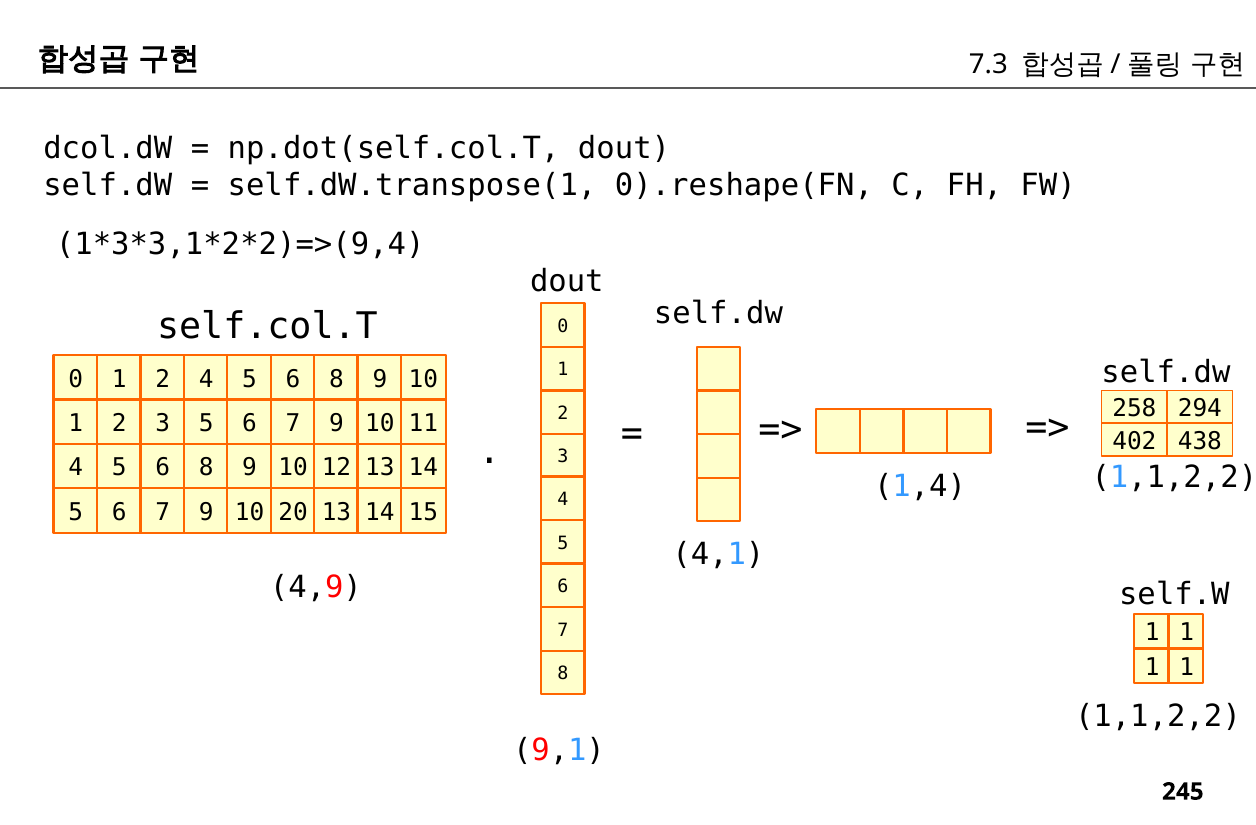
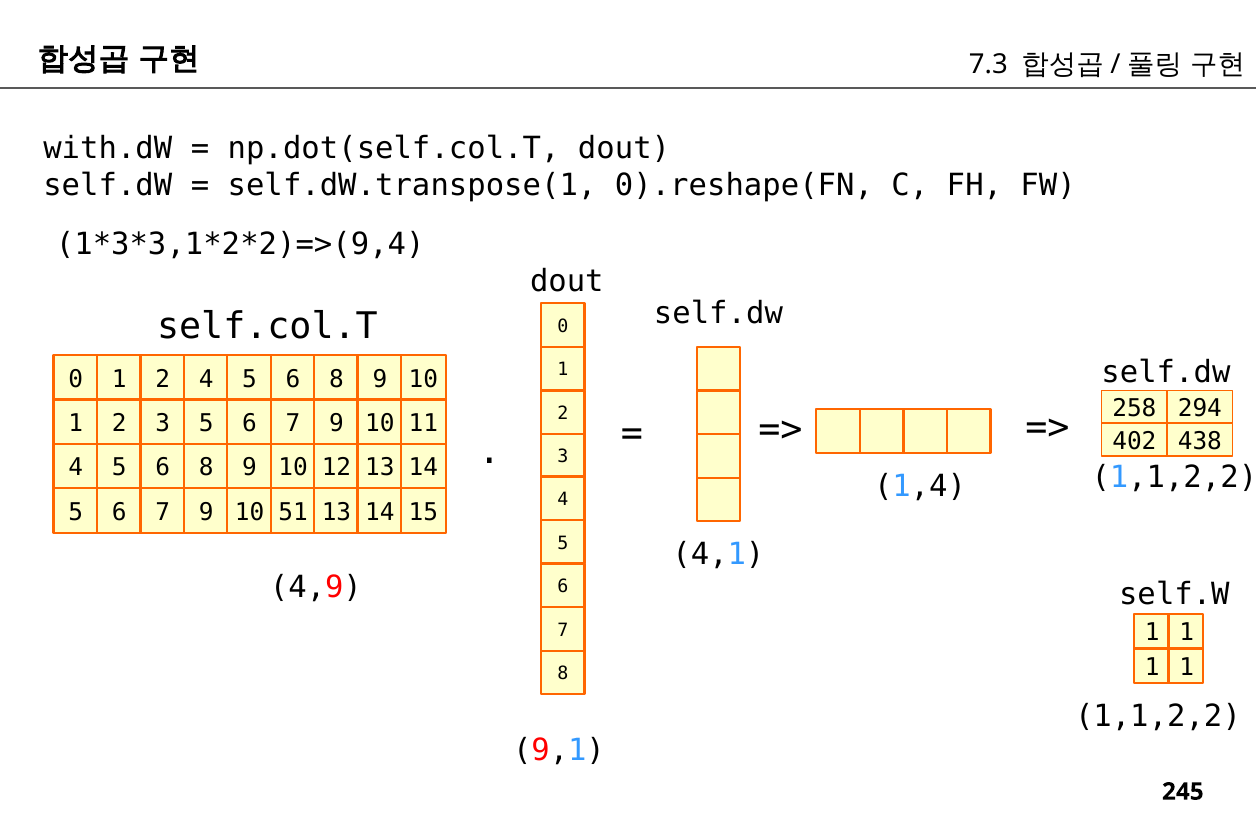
dcol.dW: dcol.dW -> with.dW
20: 20 -> 51
